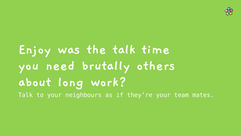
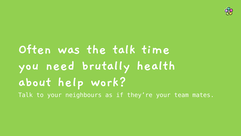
Enjoy: Enjoy -> Often
others: others -> health
long: long -> help
